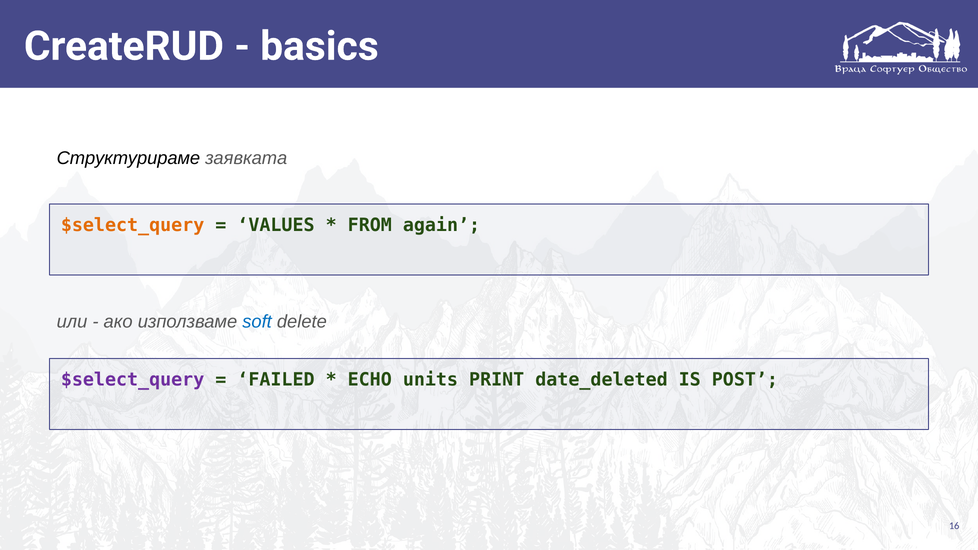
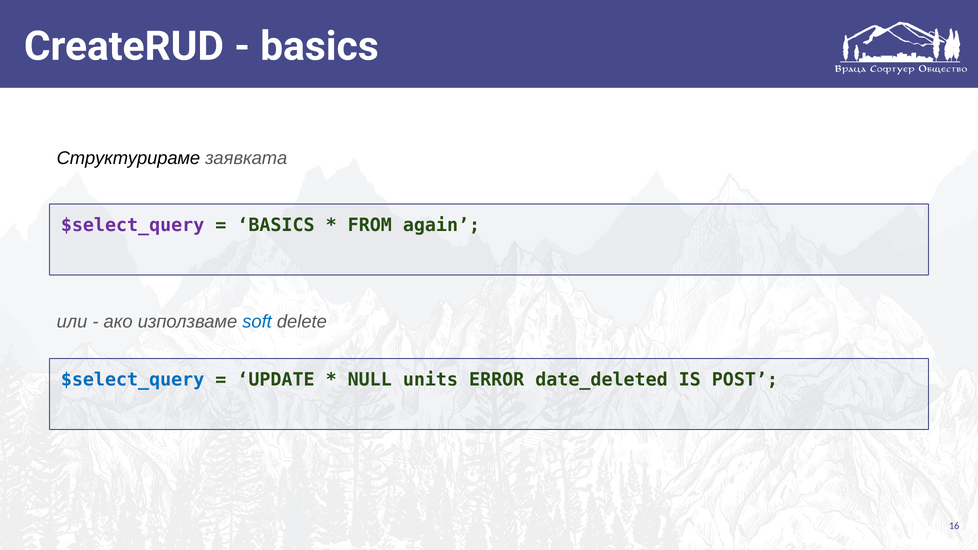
$select_query at (133, 225) colour: orange -> purple
VALUES at (276, 225): VALUES -> BASICS
$select_query at (133, 380) colour: purple -> blue
FAILED: FAILED -> UPDATE
ECHO: ECHO -> NULL
PRINT: PRINT -> ERROR
